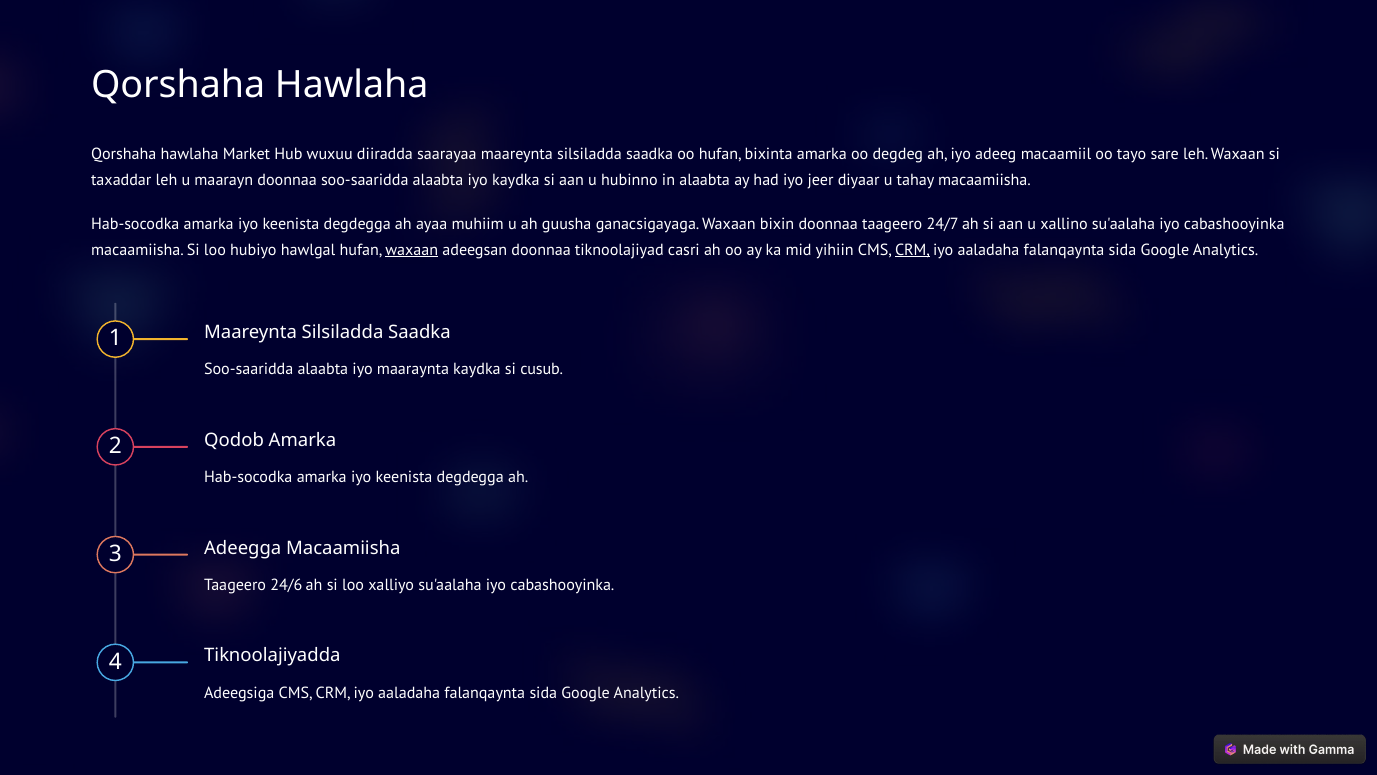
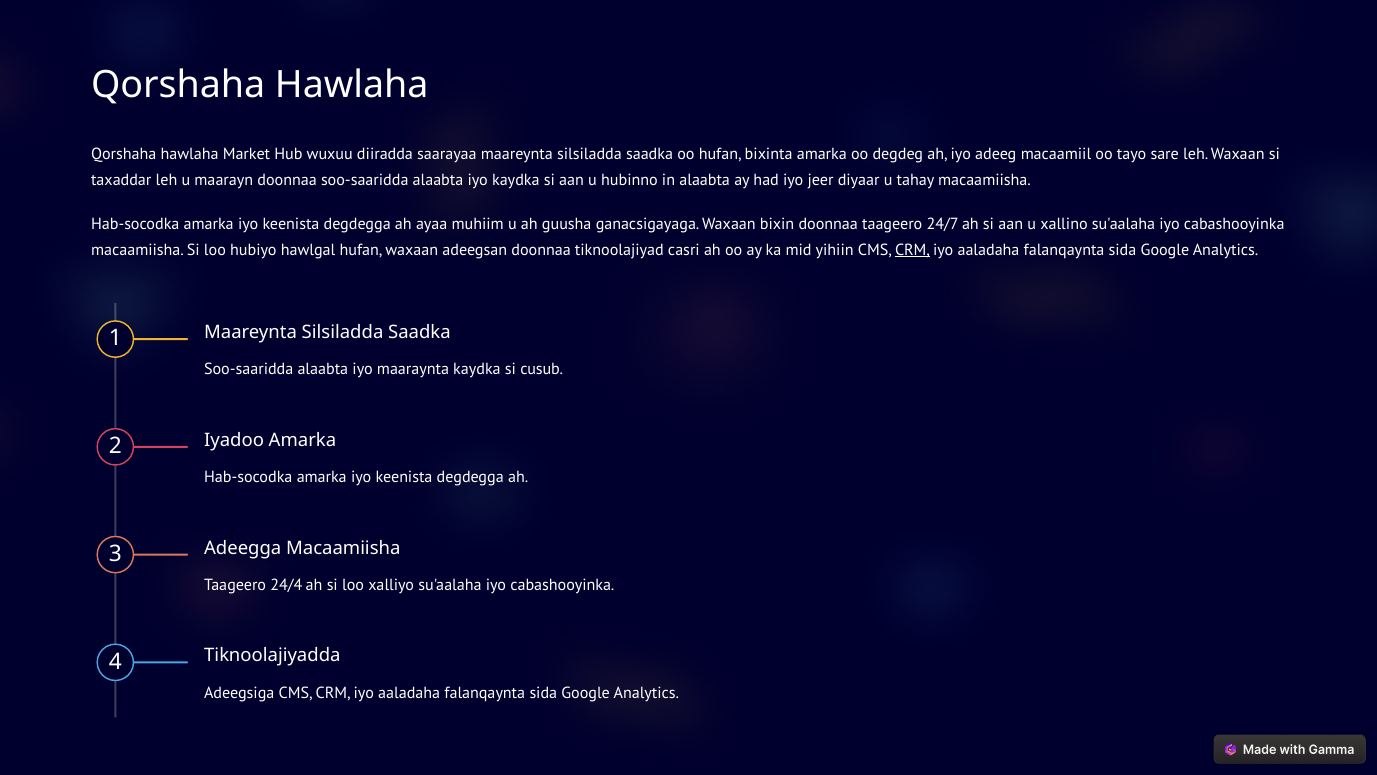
waxaan at (412, 250) underline: present -> none
Qodob: Qodob -> Iyadoo
24/6: 24/6 -> 24/4
